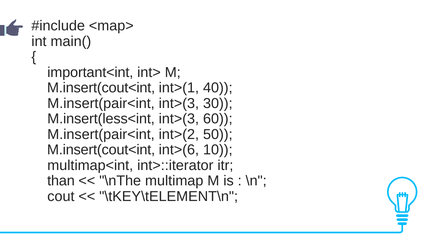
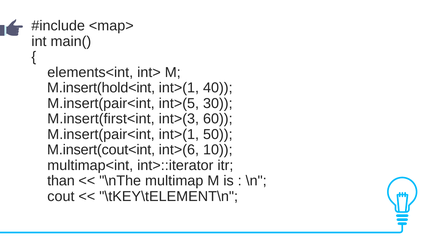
important<int: important<int -> elements<int
M.insert(cout<int at (101, 88): M.insert(cout<int -> M.insert(hold<int
M.insert(pair<int int>(3: int>(3 -> int>(5
M.insert(less<int: M.insert(less<int -> M.insert(first<int
M.insert(pair<int int>(2: int>(2 -> int>(1
